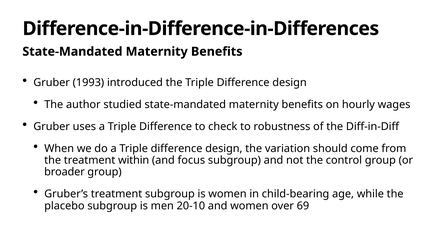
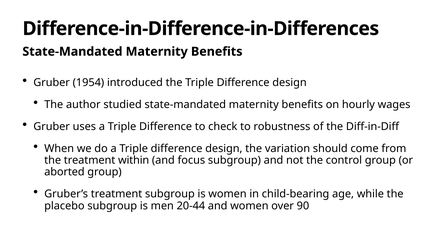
1993: 1993 -> 1954
broader: broader -> aborted
20-10: 20-10 -> 20-44
69: 69 -> 90
